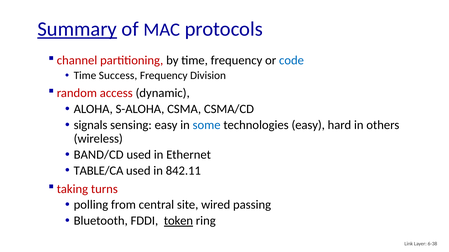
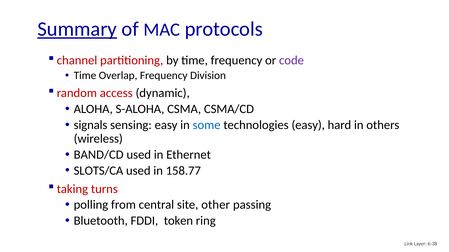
code colour: blue -> purple
Success: Success -> Overlap
TABLE/CA: TABLE/CA -> SLOTS/CA
842.11: 842.11 -> 158.77
wired: wired -> other
token underline: present -> none
